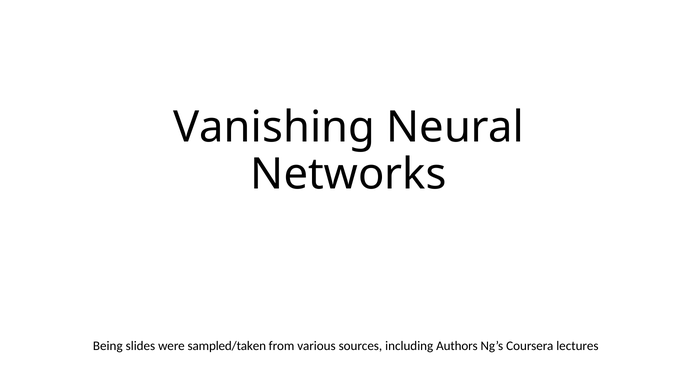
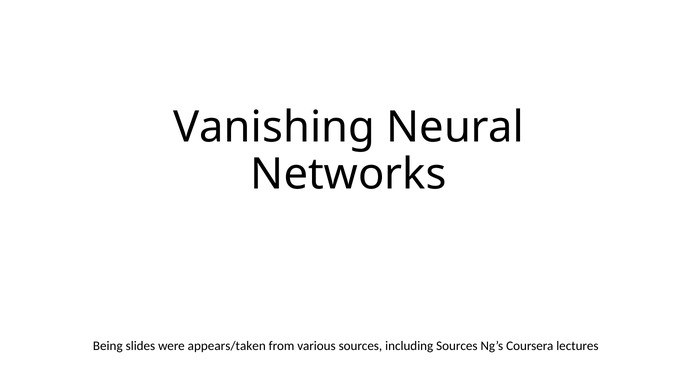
sampled/taken: sampled/taken -> appears/taken
including Authors: Authors -> Sources
